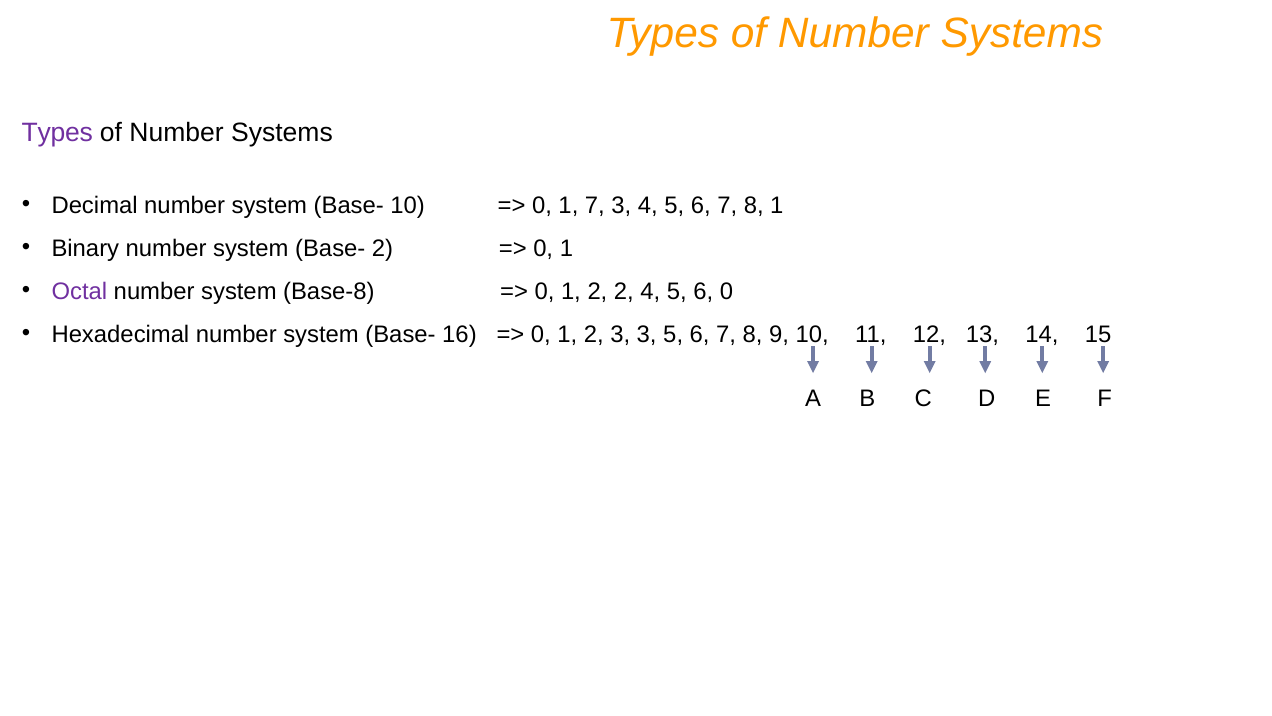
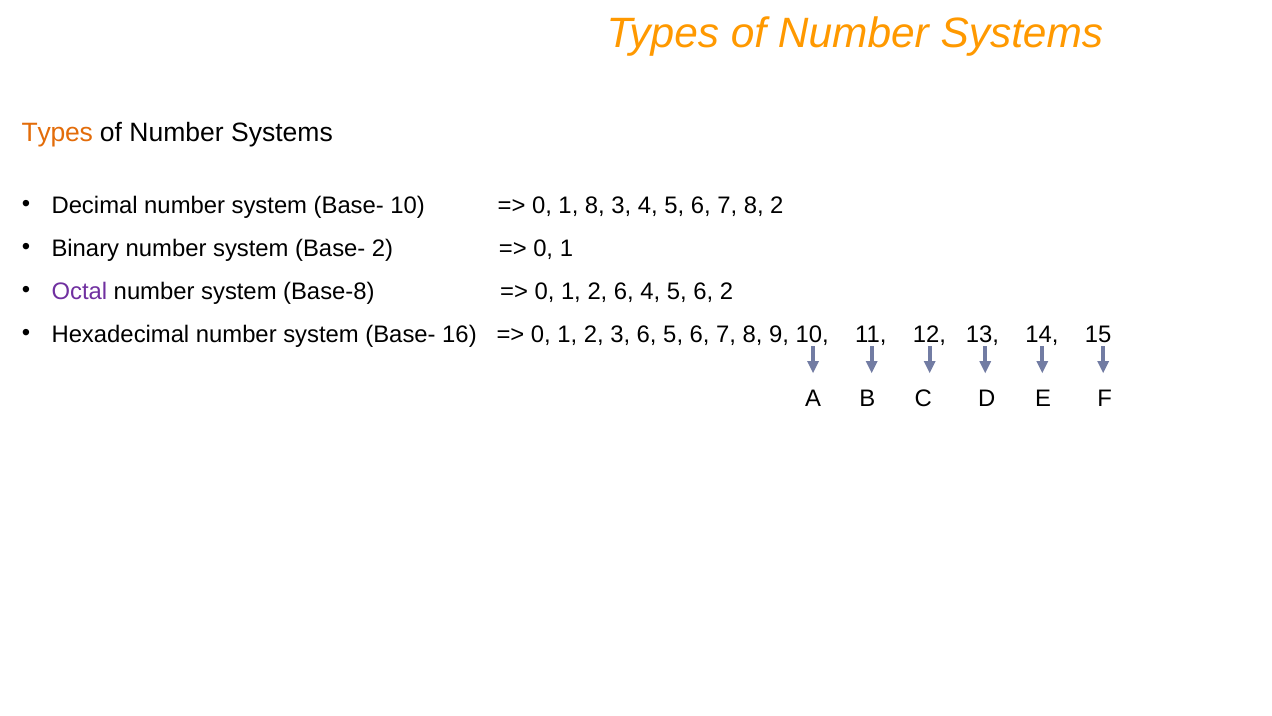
Types at (57, 132) colour: purple -> orange
1 7: 7 -> 8
8 1: 1 -> 2
2 2: 2 -> 6
6 0: 0 -> 2
3 3: 3 -> 6
